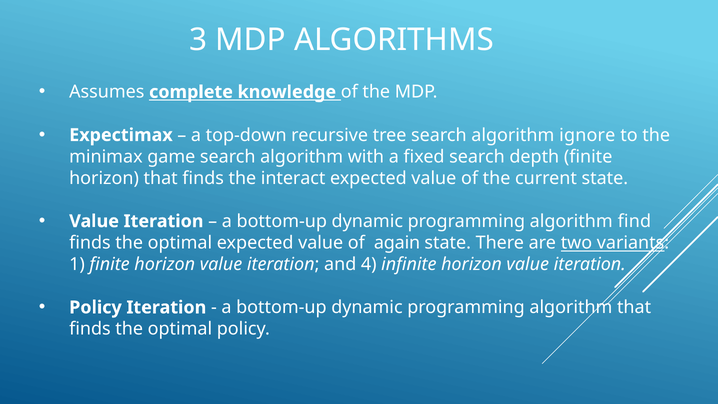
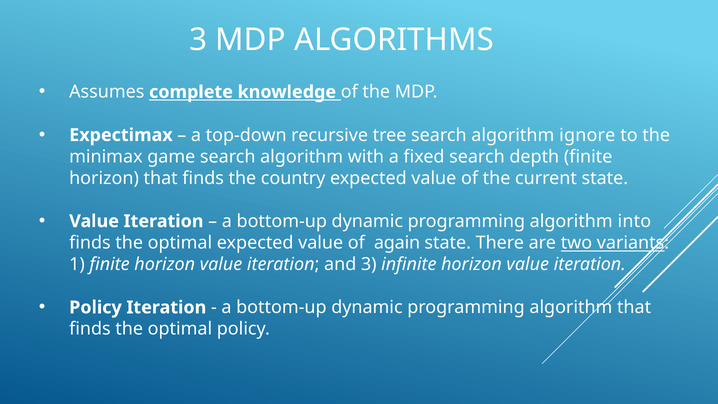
interact: interact -> country
find: find -> into
and 4: 4 -> 3
